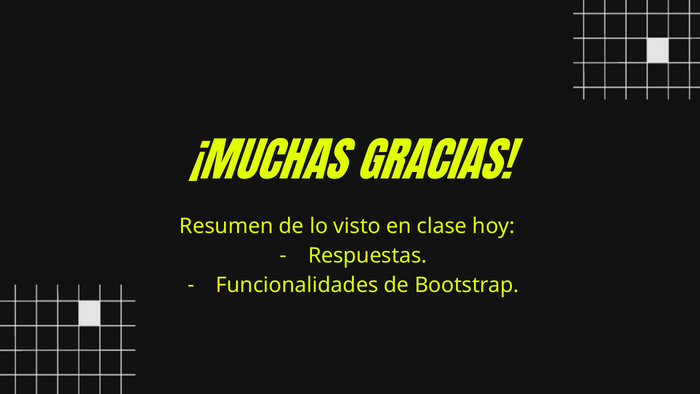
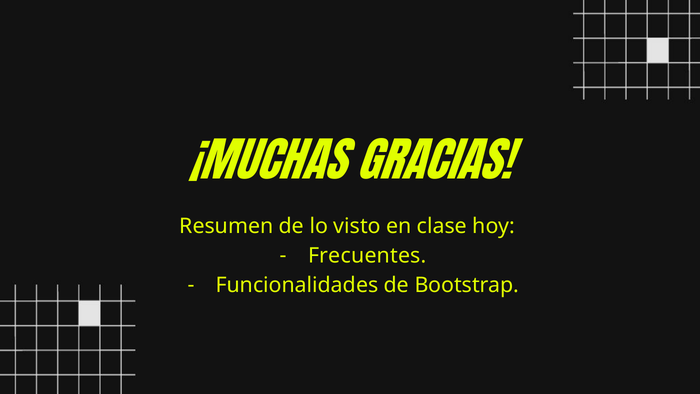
Respuestas: Respuestas -> Frecuentes
